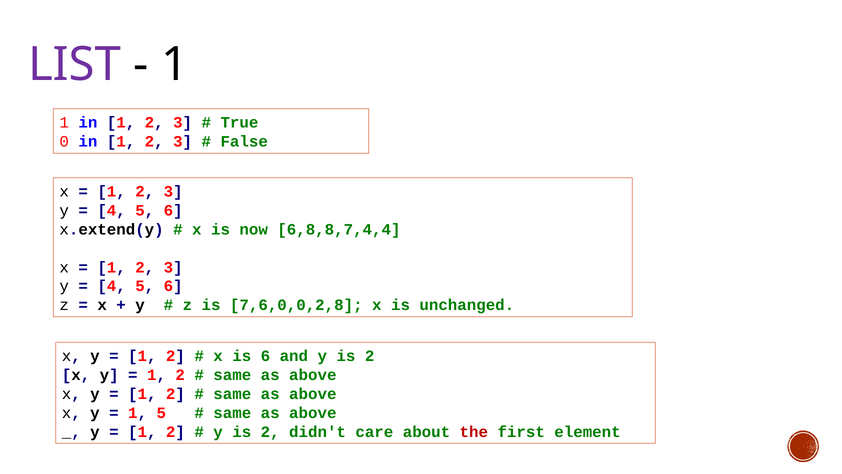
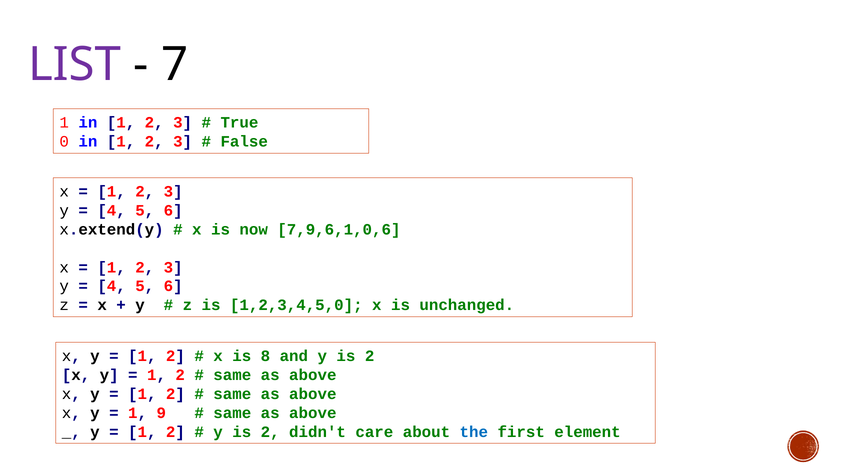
1 at (175, 64): 1 -> 7
6,8,8,7,4,4: 6,8,8,7,4,4 -> 7,9,6,1,0,6
7,6,0,0,2,8: 7,6,0,0,2,8 -> 1,2,3,4,5,0
is 6: 6 -> 8
1 5: 5 -> 9
the colour: red -> blue
